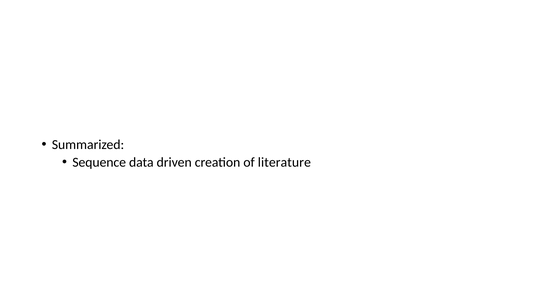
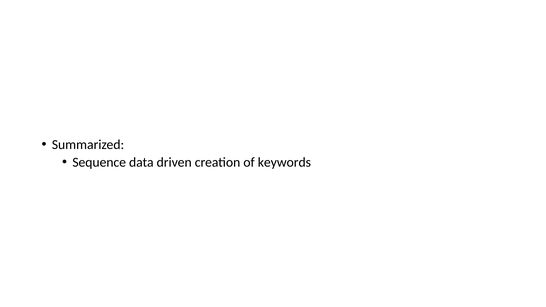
literature: literature -> keywords
